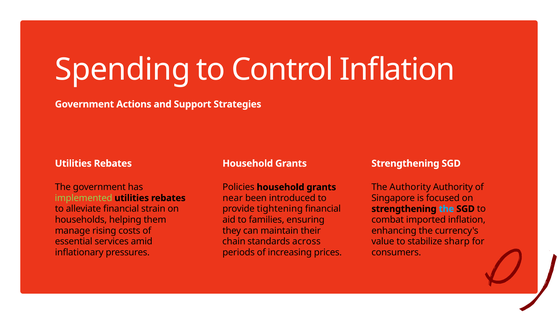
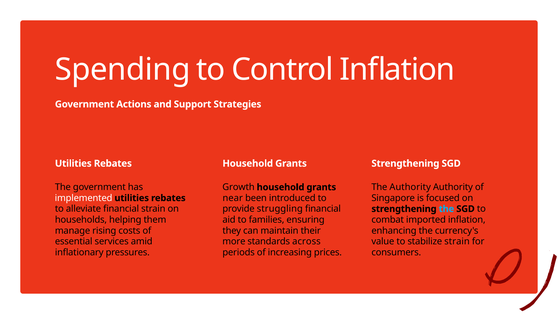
Policies: Policies -> Growth
implemented colour: light green -> white
tightening: tightening -> struggling
chain: chain -> more
stabilize sharp: sharp -> strain
